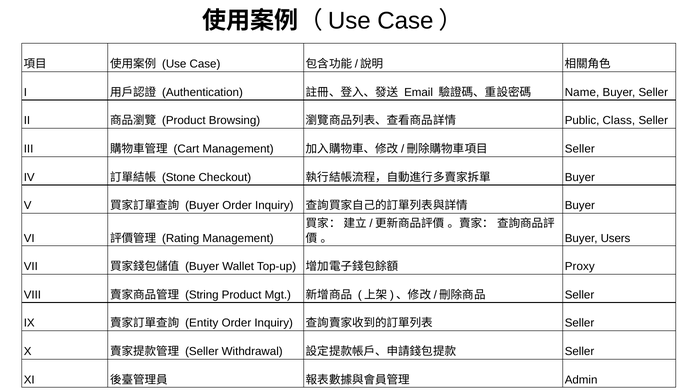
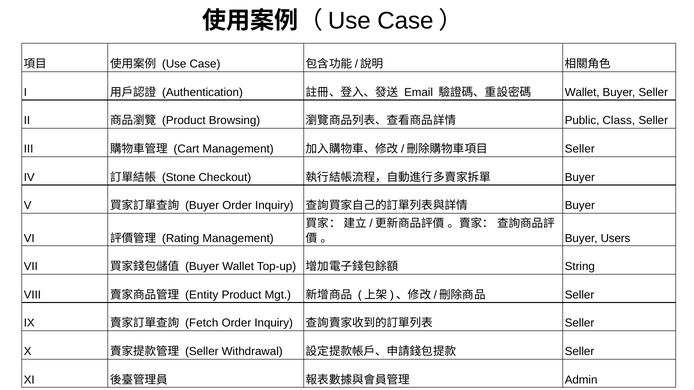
Name at (582, 92): Name -> Wallet
Proxy: Proxy -> String
String: String -> Entity
Entity: Entity -> Fetch
